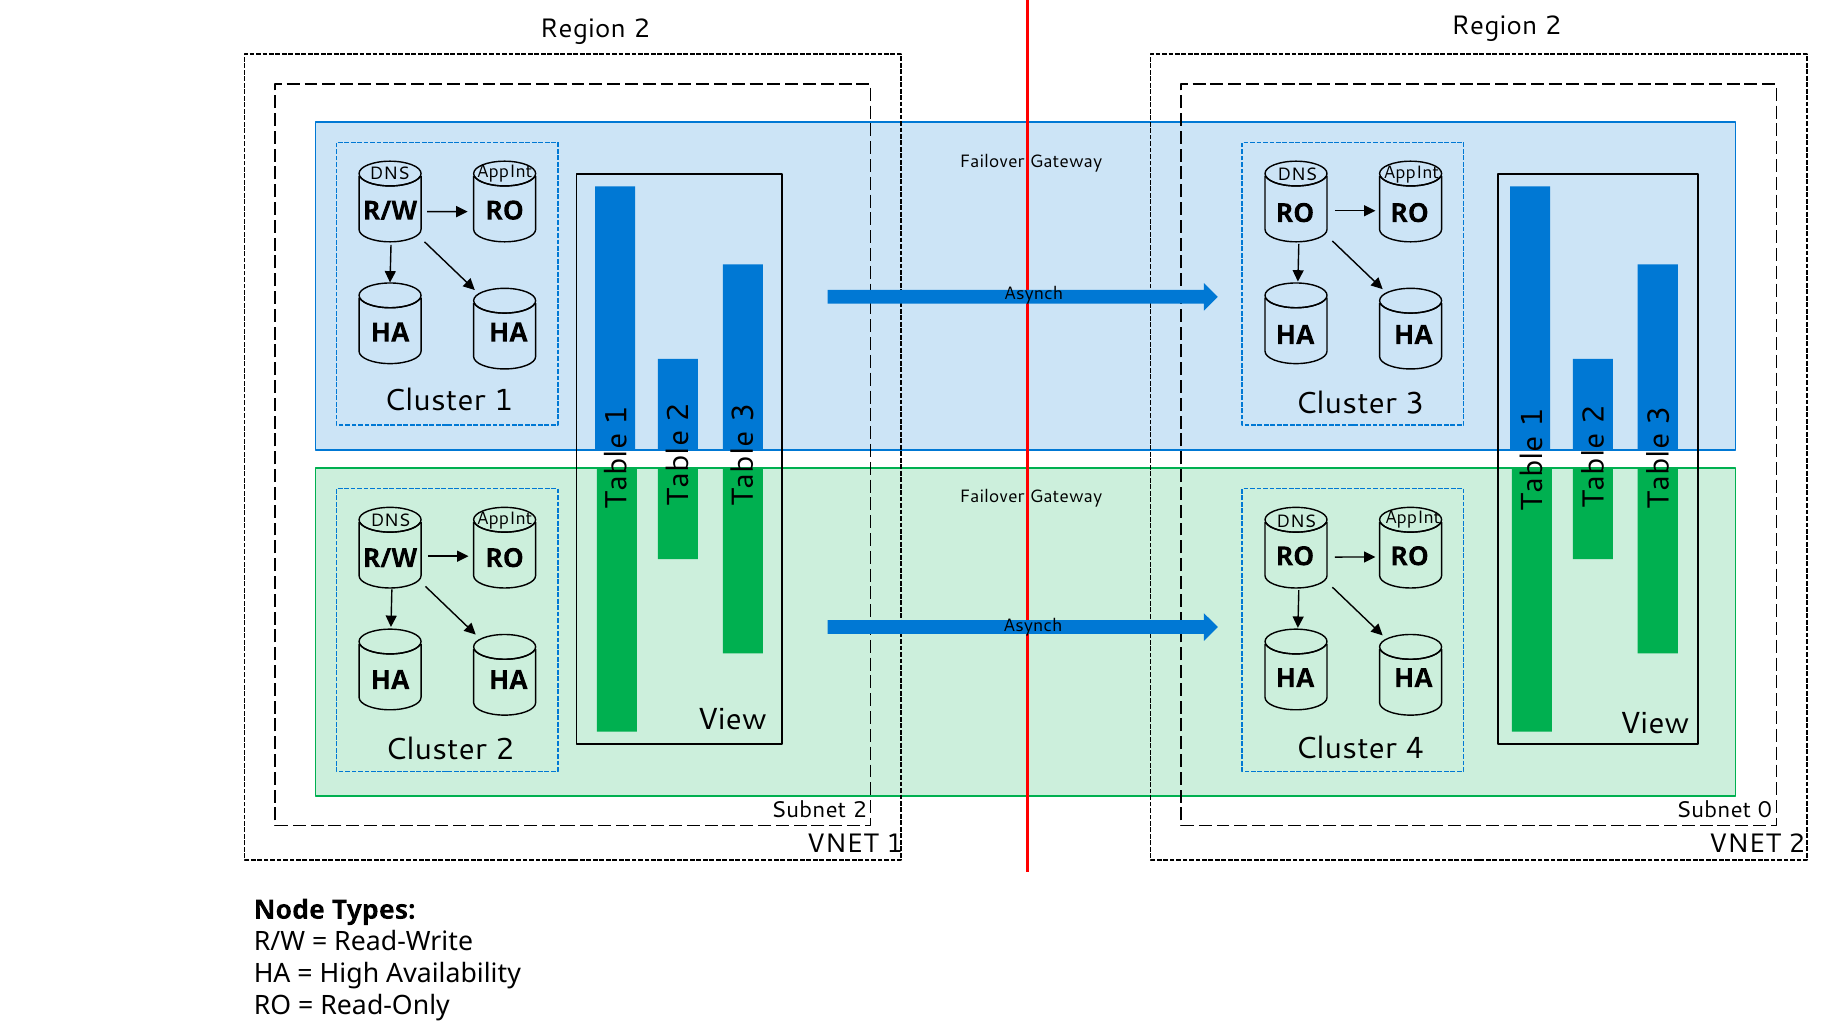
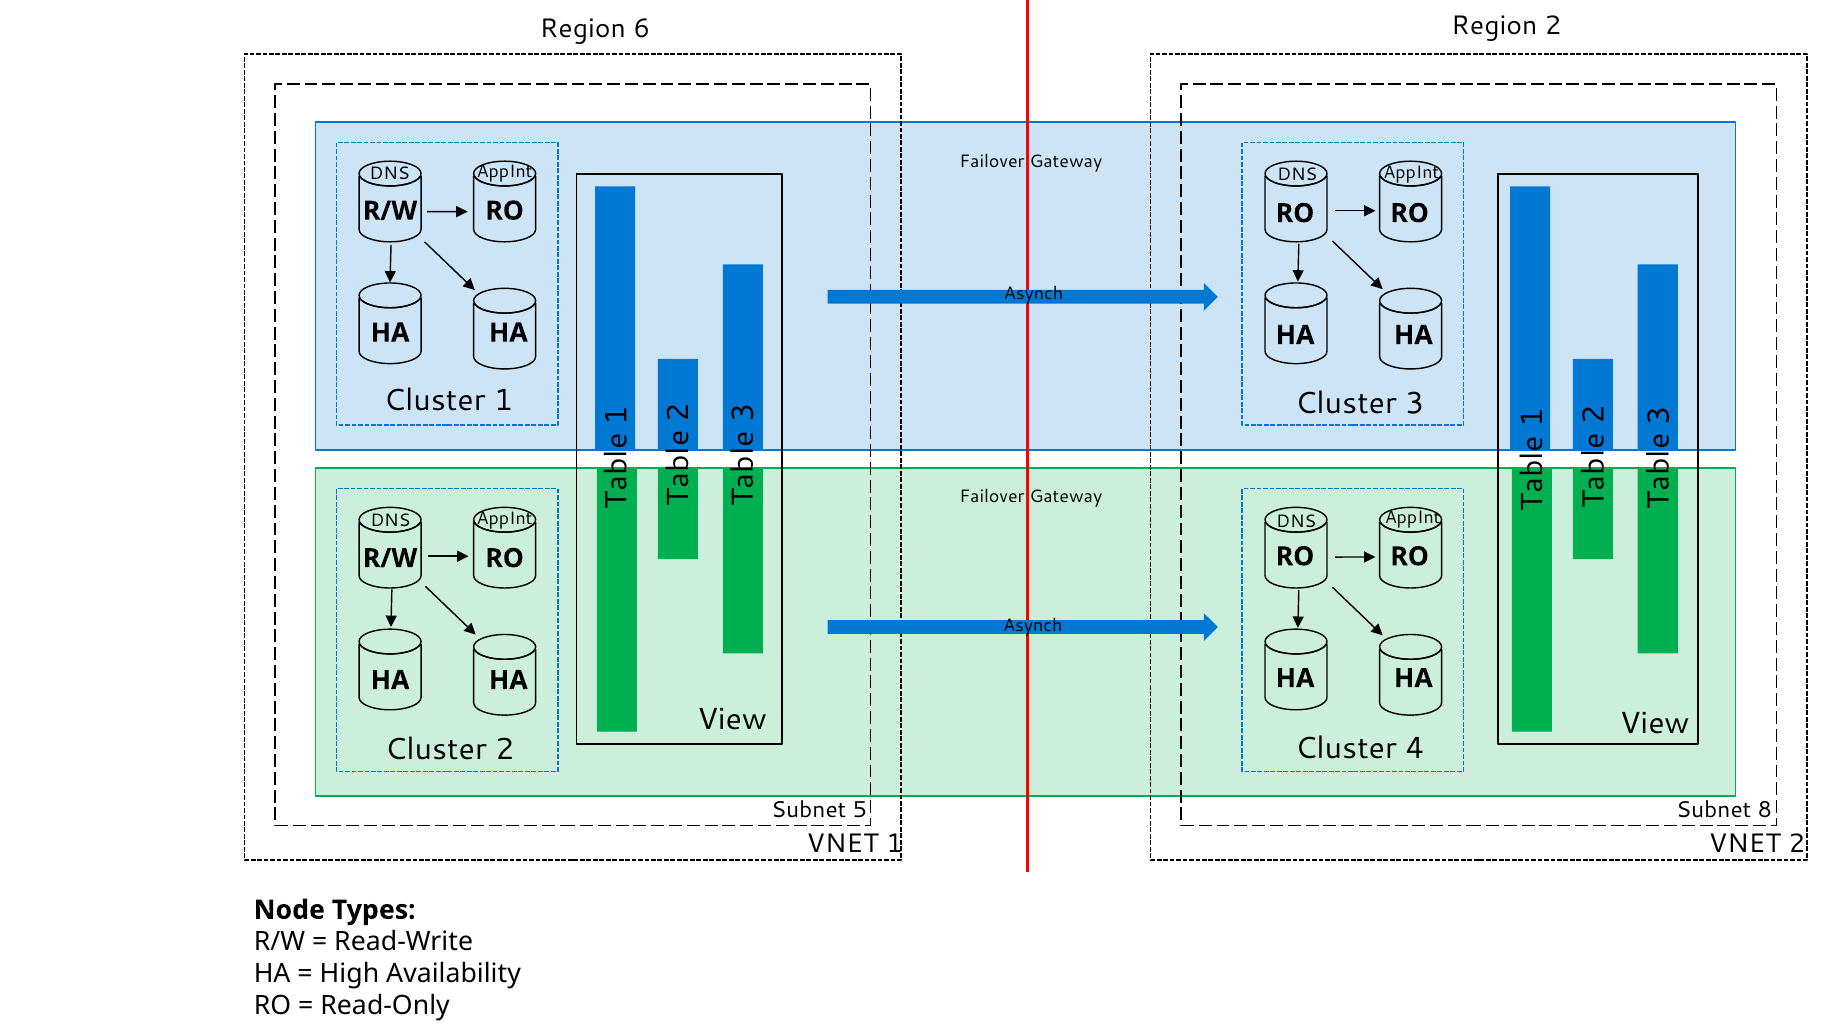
2 at (642, 28): 2 -> 6
Subnet 2: 2 -> 5
0: 0 -> 8
